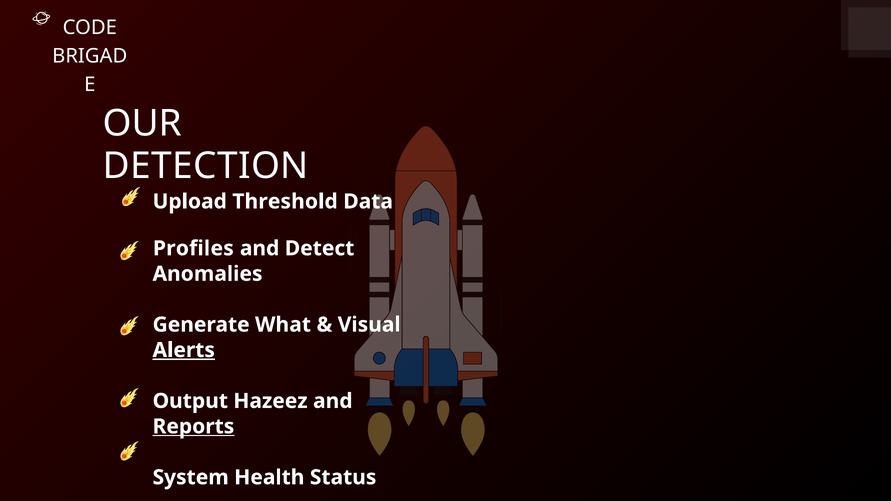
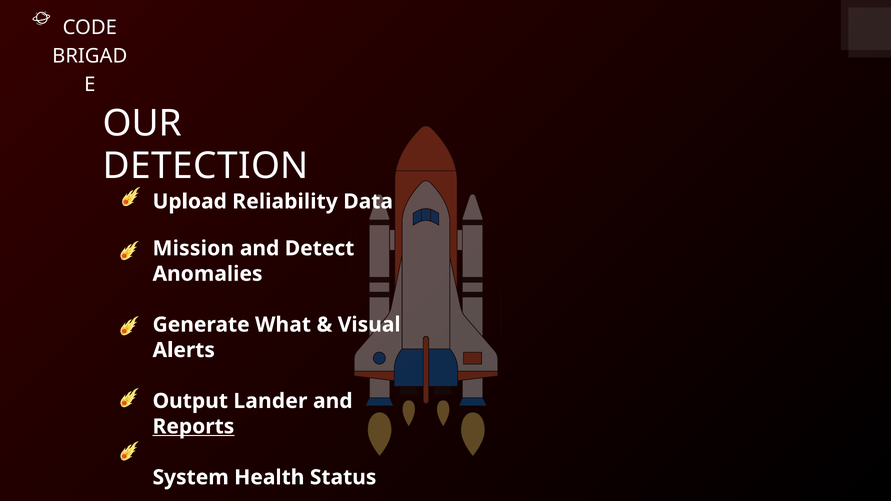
Threshold: Threshold -> Reliability
Profiles: Profiles -> Mission
Alerts underline: present -> none
Hazeez: Hazeez -> Lander
